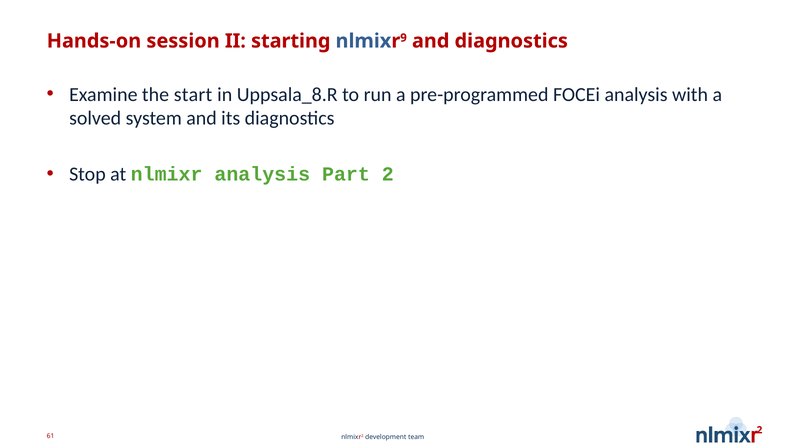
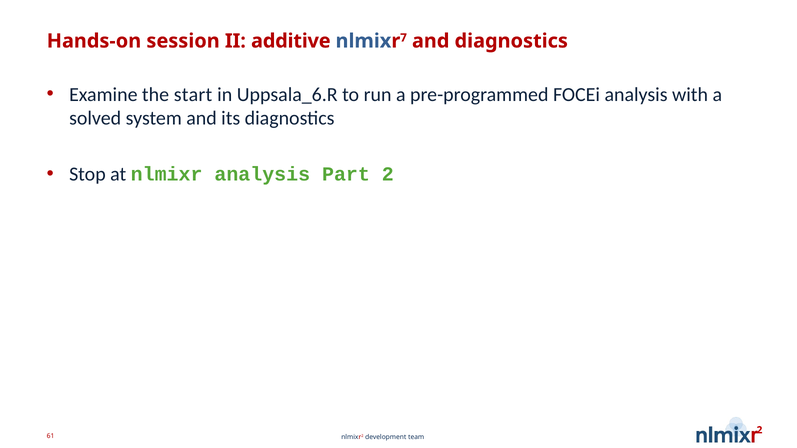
starting: starting -> additive
9: 9 -> 7
Uppsala_8.R: Uppsala_8.R -> Uppsala_6.R
